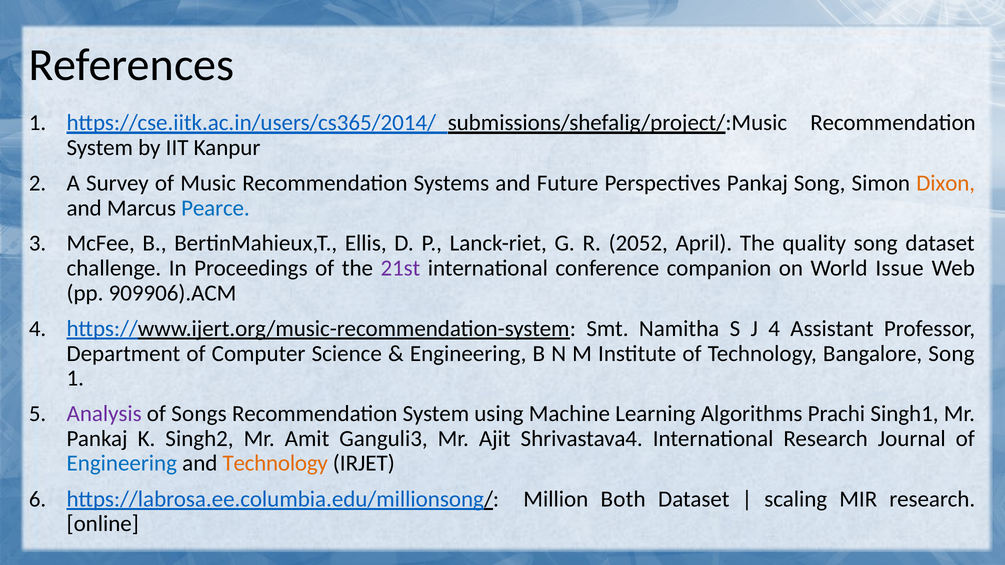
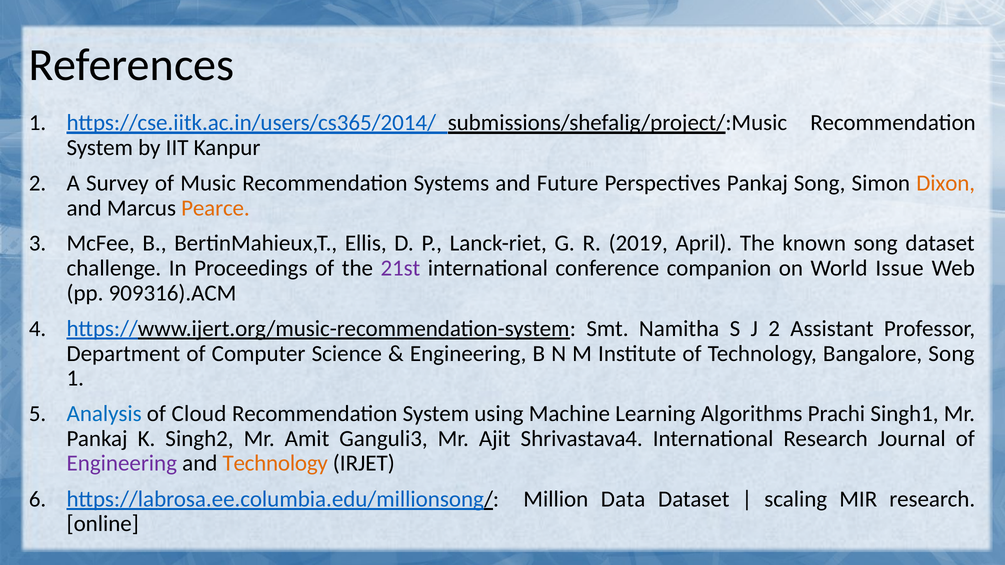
Pearce colour: blue -> orange
2052: 2052 -> 2019
quality: quality -> known
909906).ACM: 909906).ACM -> 909316).ACM
J 4: 4 -> 2
Analysis colour: purple -> blue
Songs: Songs -> Cloud
Engineering at (122, 464) colour: blue -> purple
Both: Both -> Data
